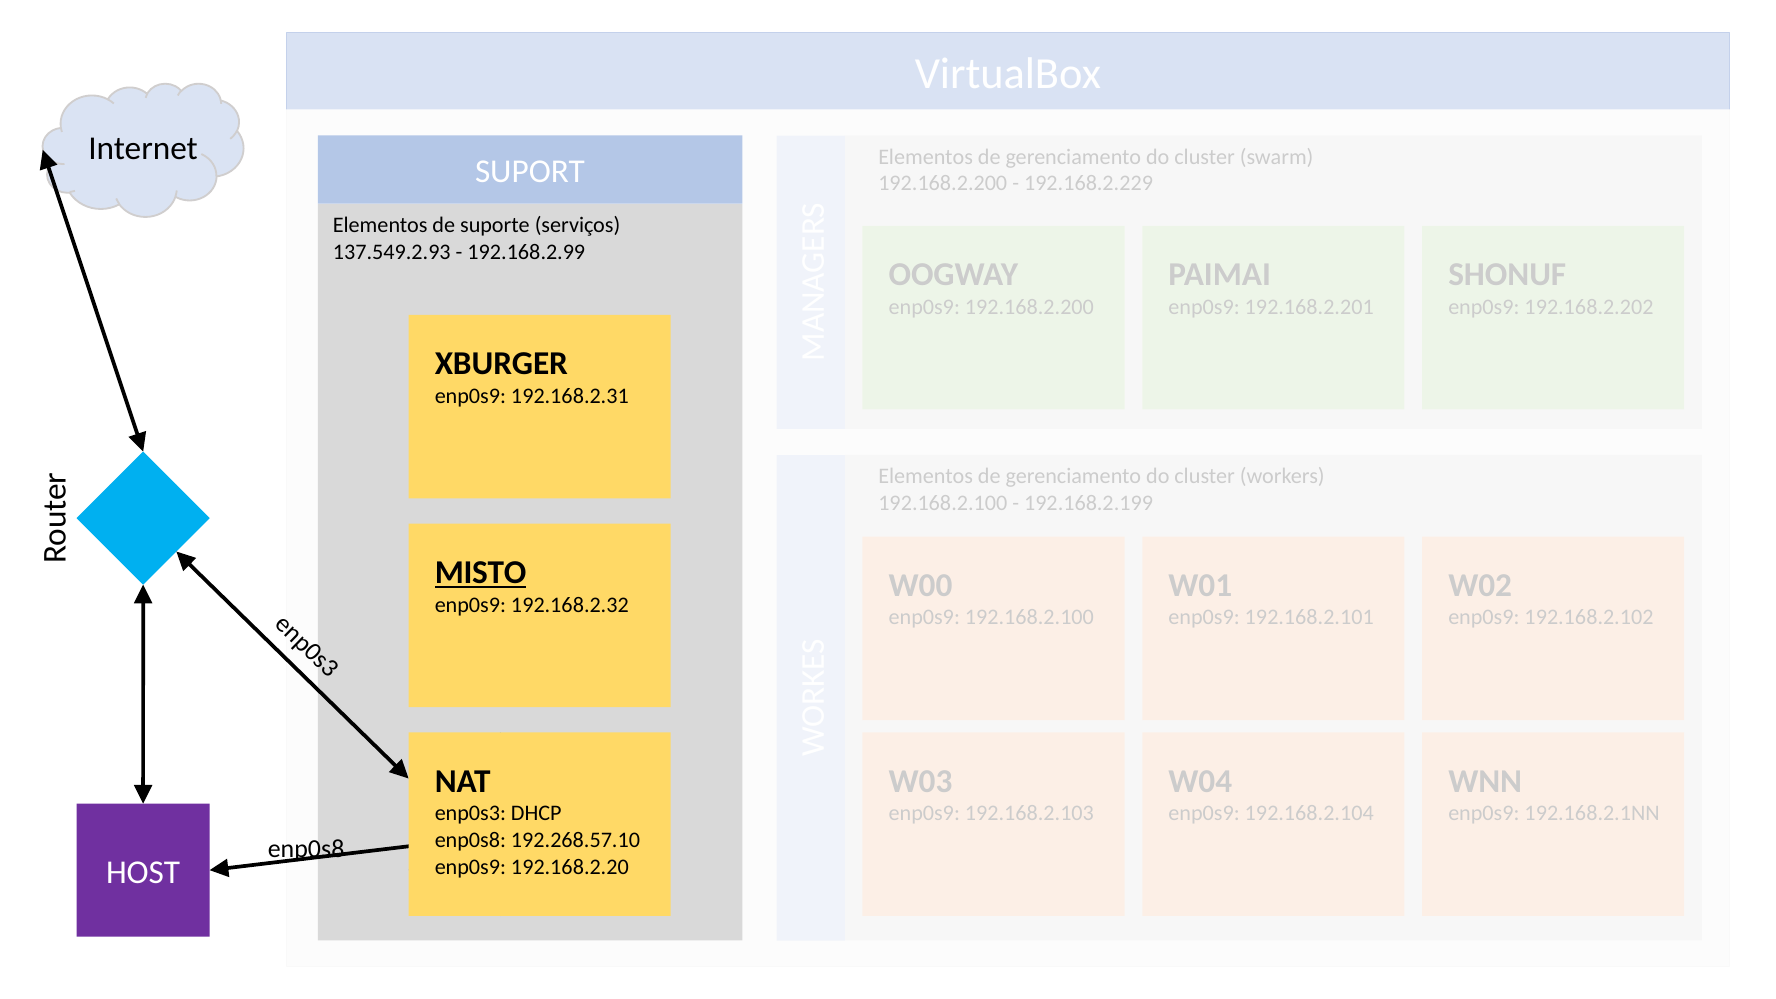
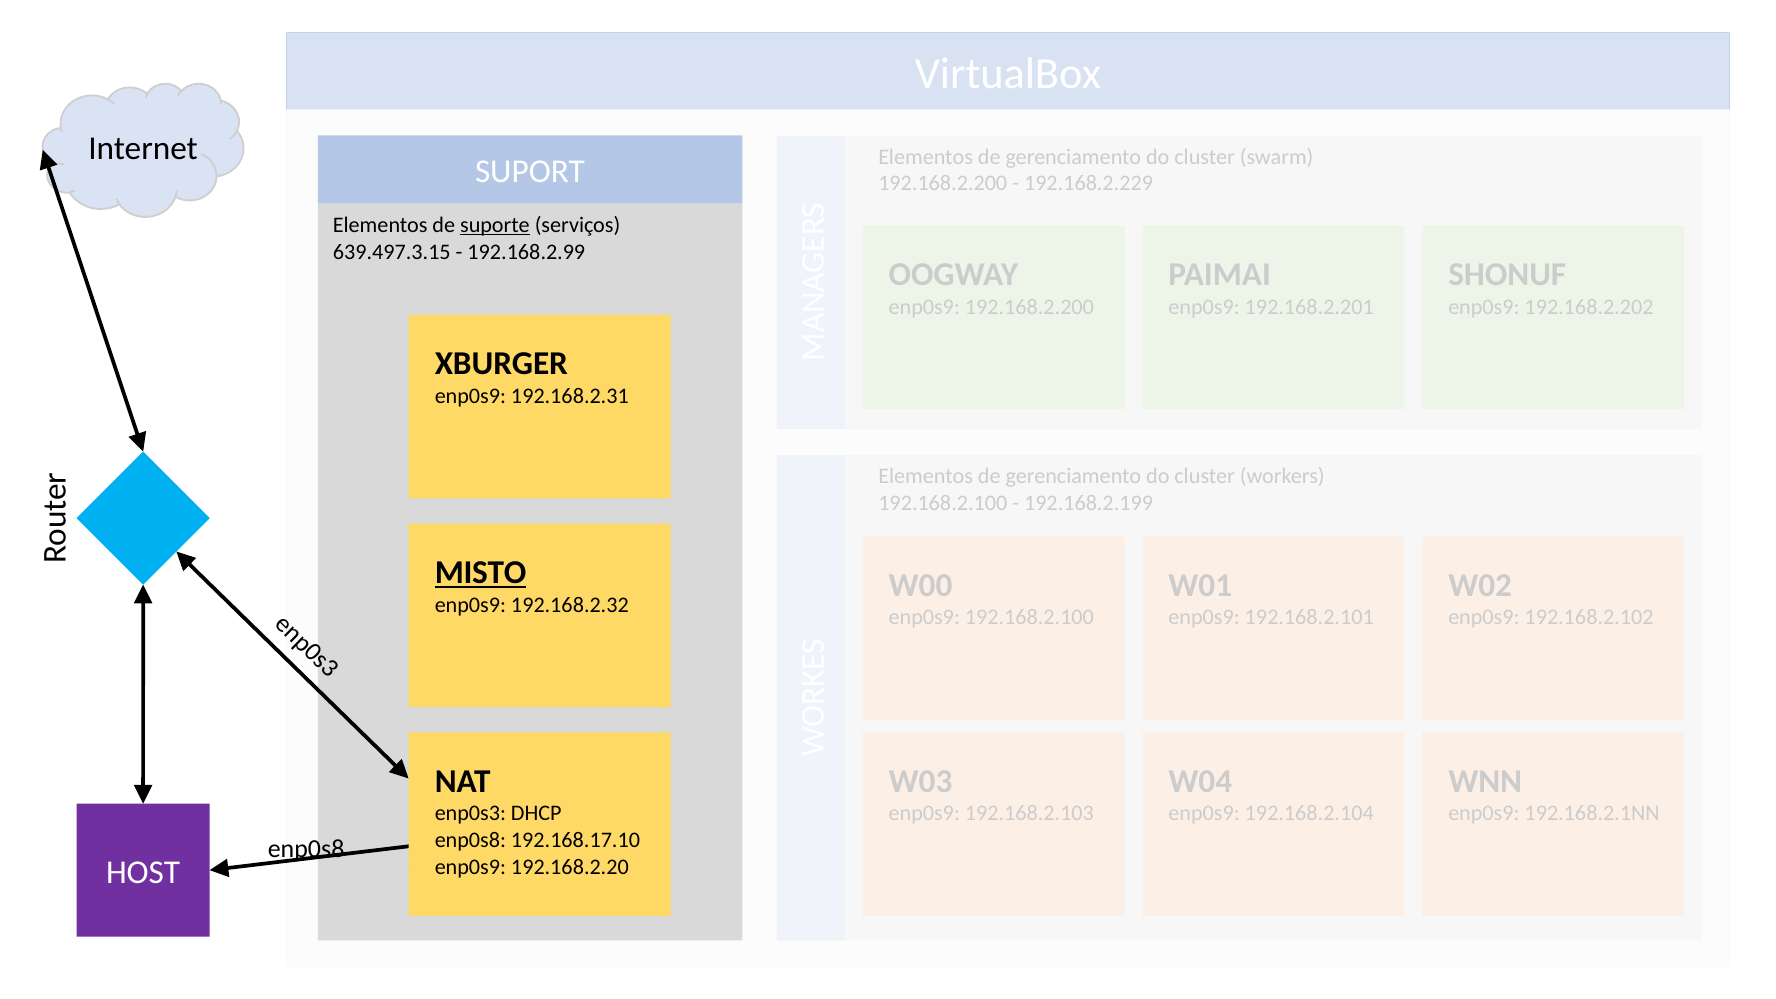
suporte underline: none -> present
137.549.2.93: 137.549.2.93 -> 639.497.3.15
192.268.57.10: 192.268.57.10 -> 192.168.17.10
